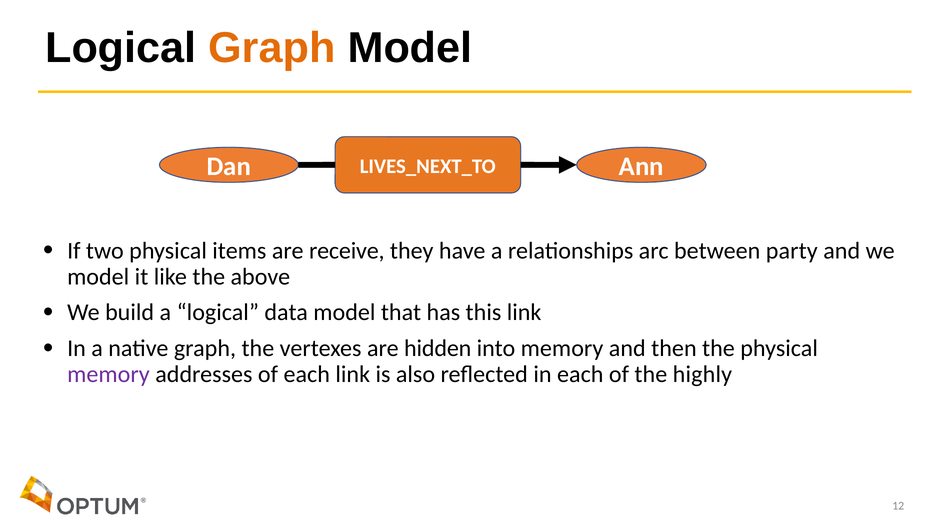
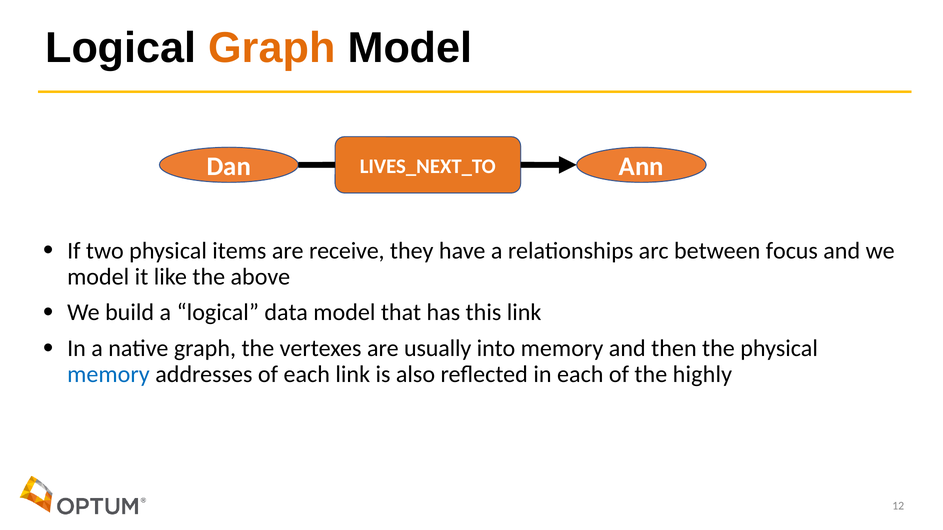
party: party -> focus
hidden: hidden -> usually
memory at (108, 375) colour: purple -> blue
